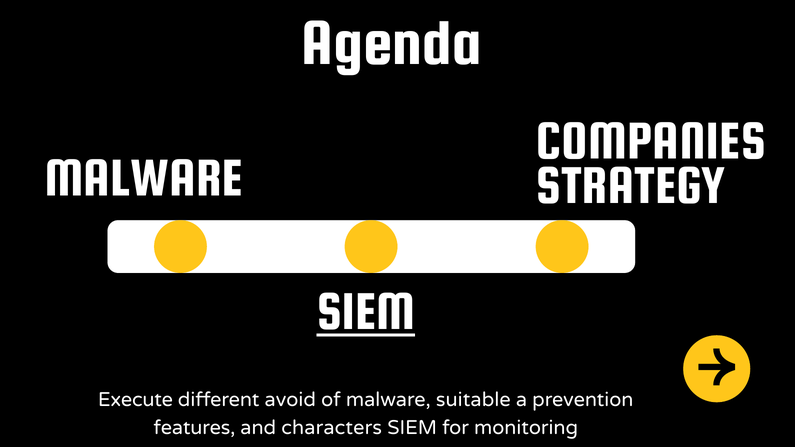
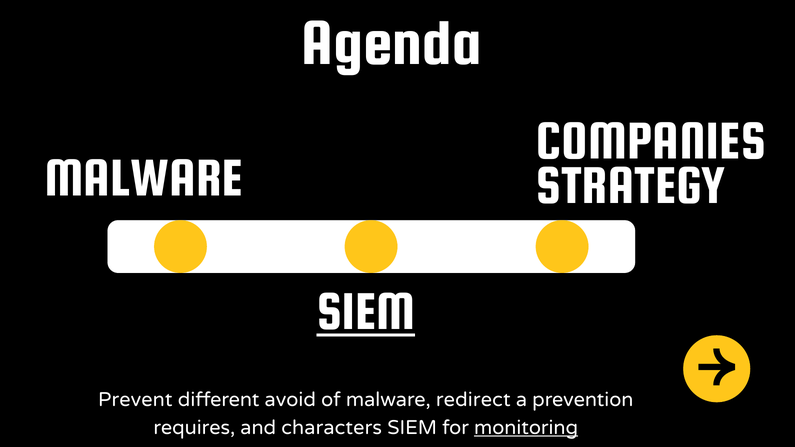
Execute: Execute -> Prevent
suitable: suitable -> redirect
features: features -> requires
monitoring underline: none -> present
